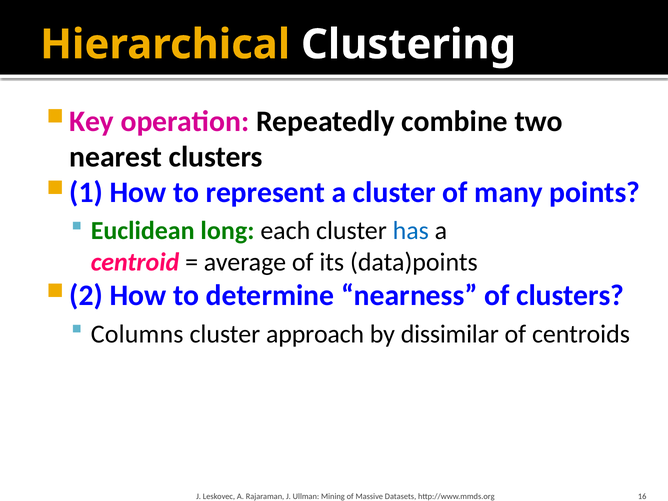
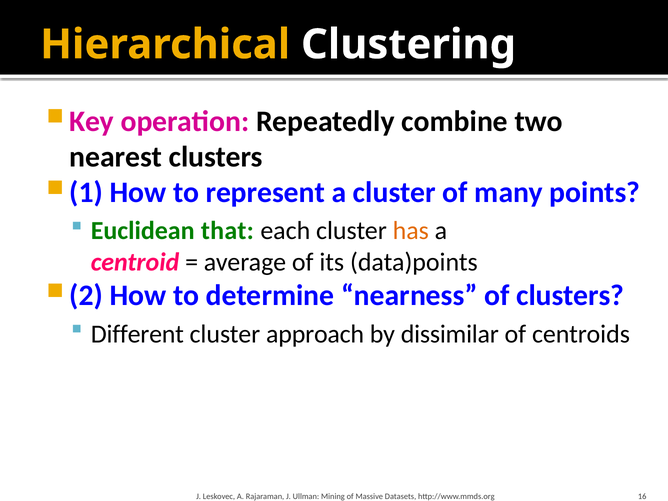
long: long -> that
has colour: blue -> orange
Columns: Columns -> Different
